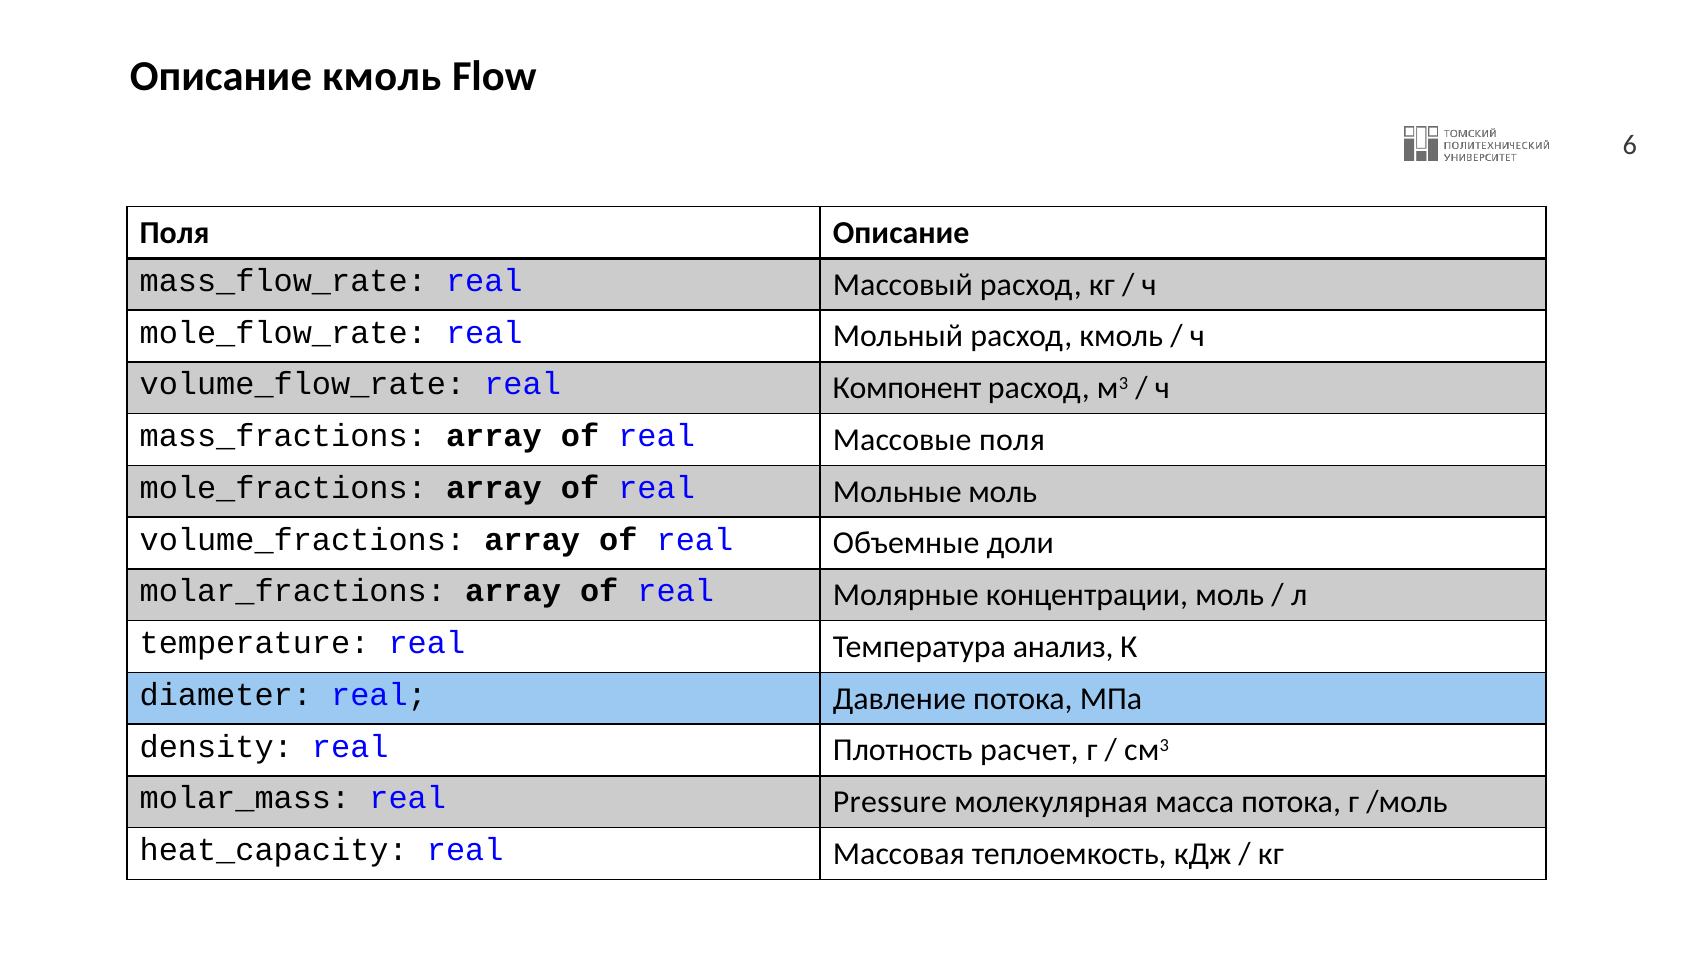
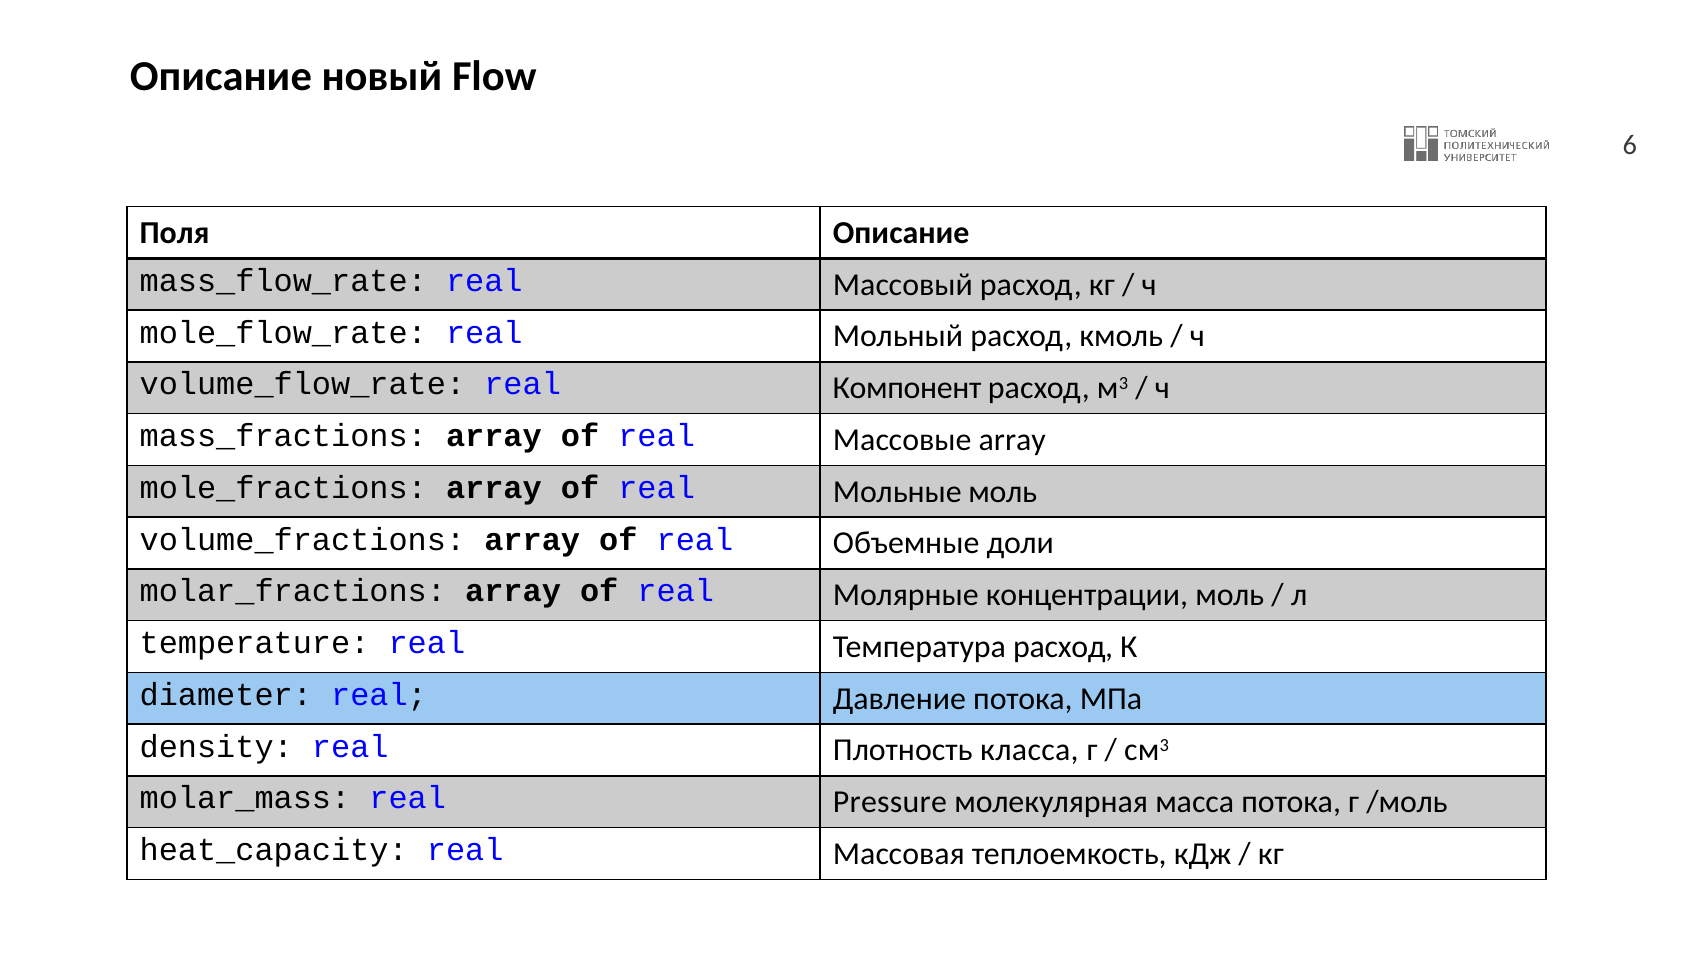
Описание кмоль: кмоль -> новый
Массовые поля: поля -> array
Температура анализ: анализ -> расход
расчет: расчет -> класса
